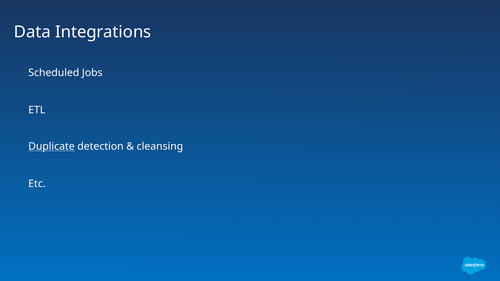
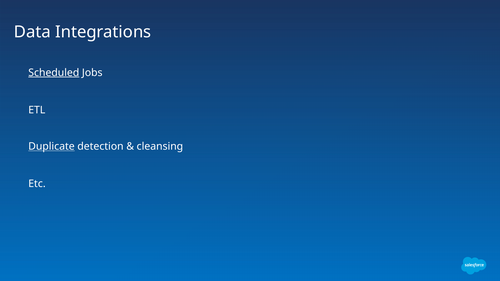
Scheduled underline: none -> present
